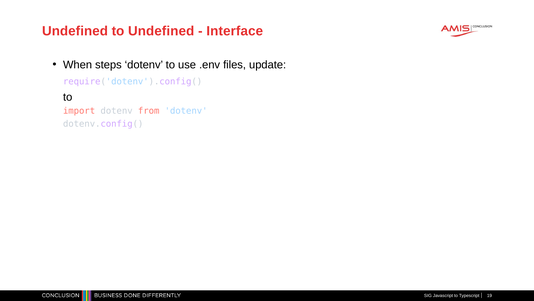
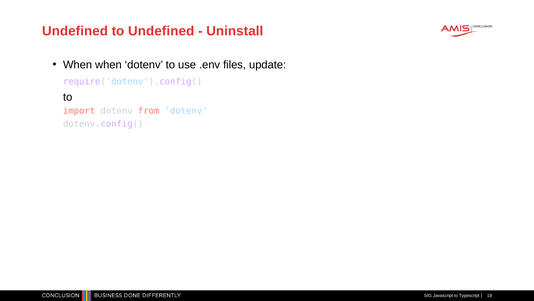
Interface: Interface -> Uninstall
When steps: steps -> when
